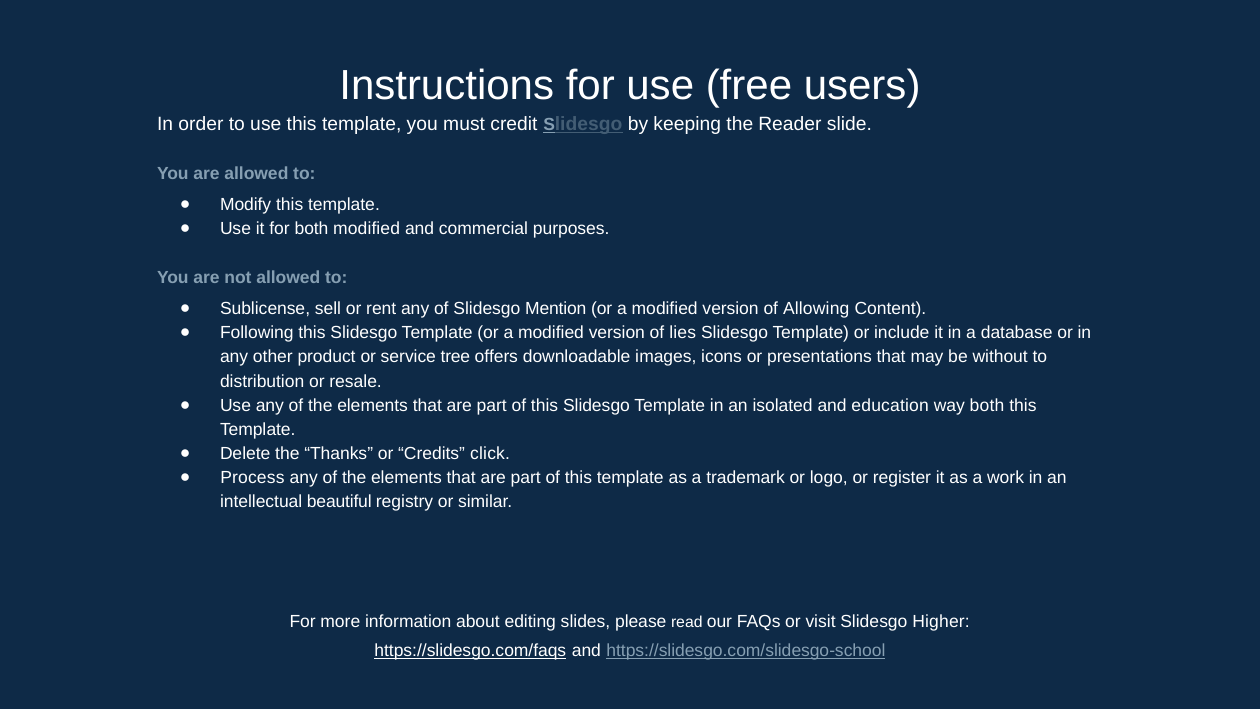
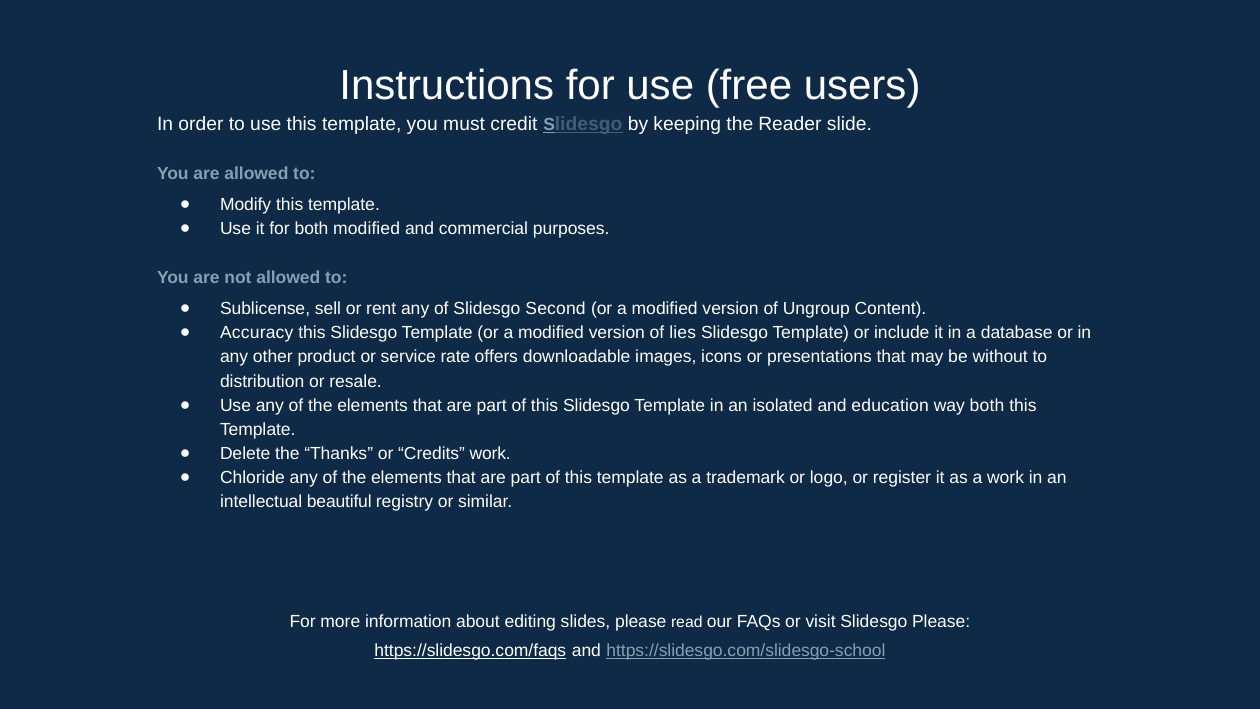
Mention: Mention -> Second
Allowing: Allowing -> Ungroup
Following: Following -> Accuracy
tree: tree -> rate
Credits click: click -> work
Process: Process -> Chloride
Slidesgo Higher: Higher -> Please
